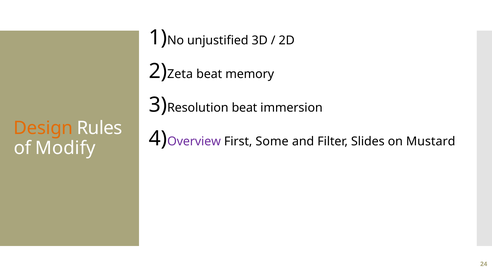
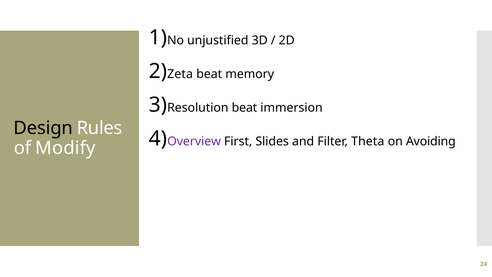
Design colour: orange -> black
Some: Some -> Slides
Slides: Slides -> Theta
Mustard: Mustard -> Avoiding
